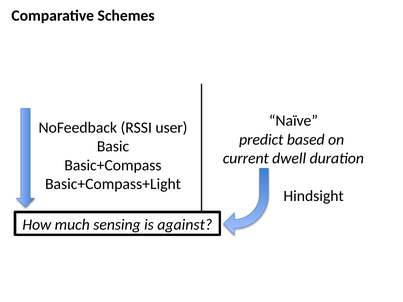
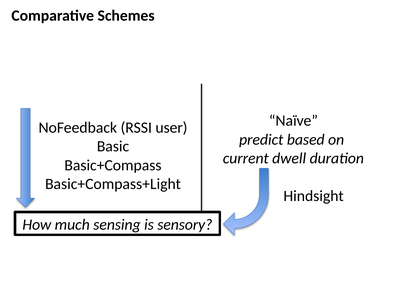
against: against -> sensory
